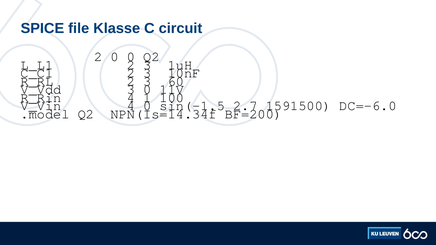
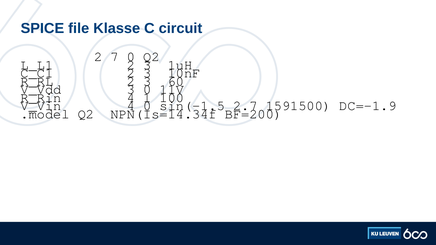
2 0: 0 -> 7
DC=-6.0: DC=-6.0 -> DC=-1.9
